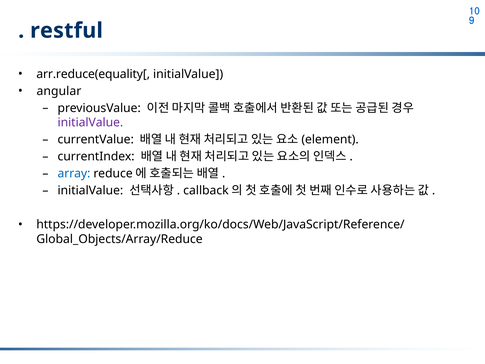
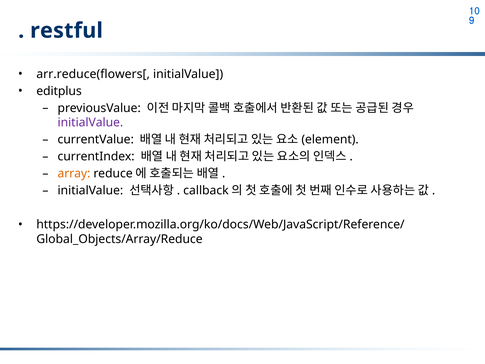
arr.reduce(equality[: arr.reduce(equality[ -> arr.reduce(flowers[
angular: angular -> editplus
array colour: blue -> orange
